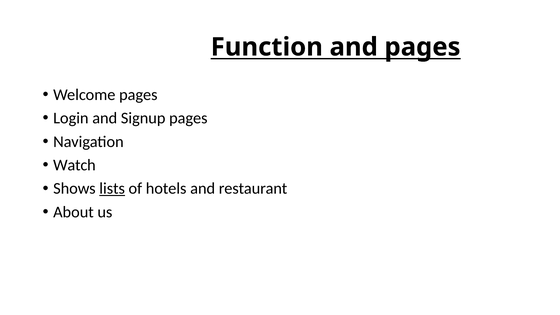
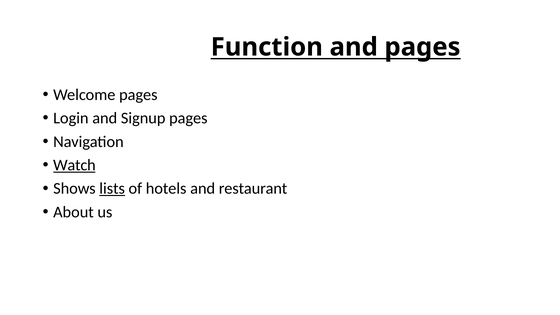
Watch underline: none -> present
